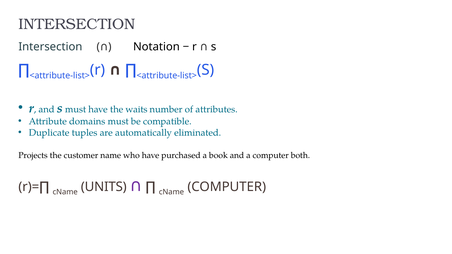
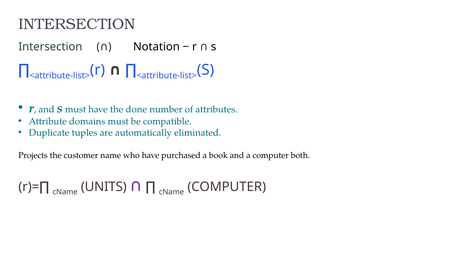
waits: waits -> done
